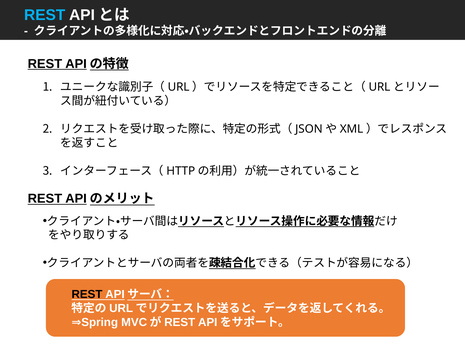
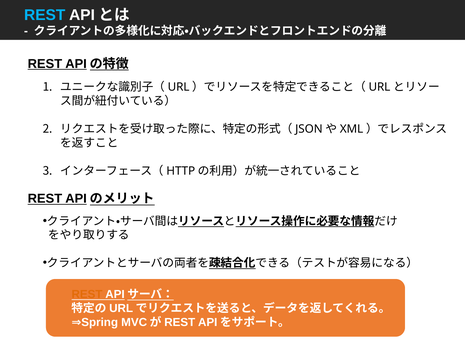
REST at (87, 294) colour: black -> orange
